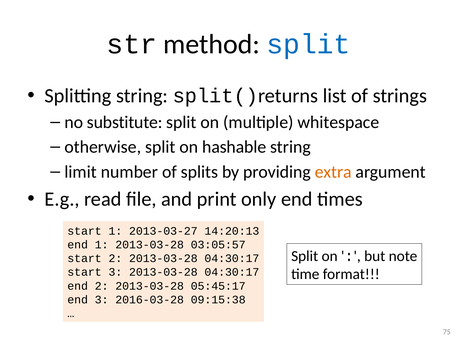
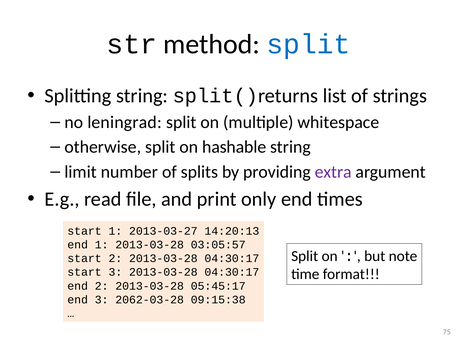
substitute: substitute -> leningrad
extra colour: orange -> purple
2016-03-28: 2016-03-28 -> 2062-03-28
